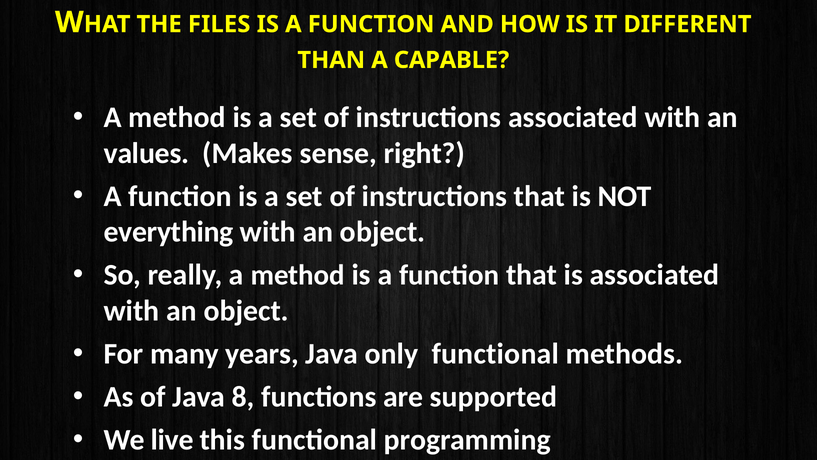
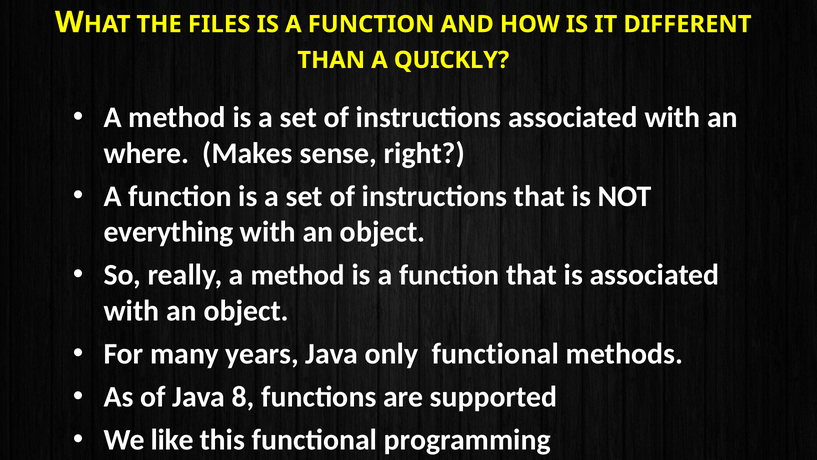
CAPABLE: CAPABLE -> QUICKLY
values: values -> where
live: live -> like
